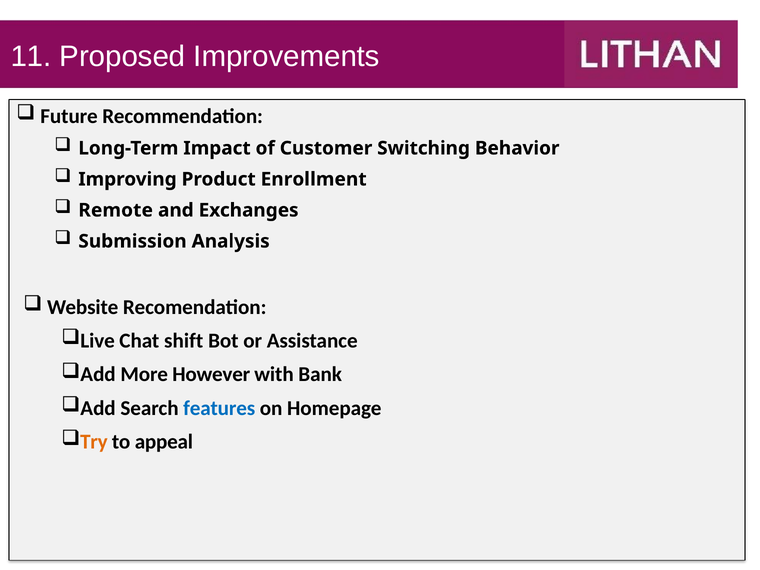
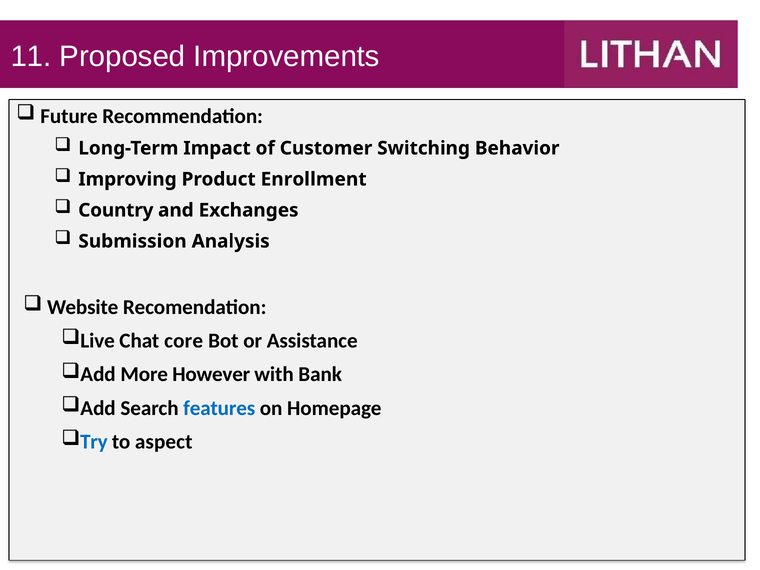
Remote: Remote -> Country
shift: shift -> core
Try colour: orange -> blue
appeal: appeal -> aspect
